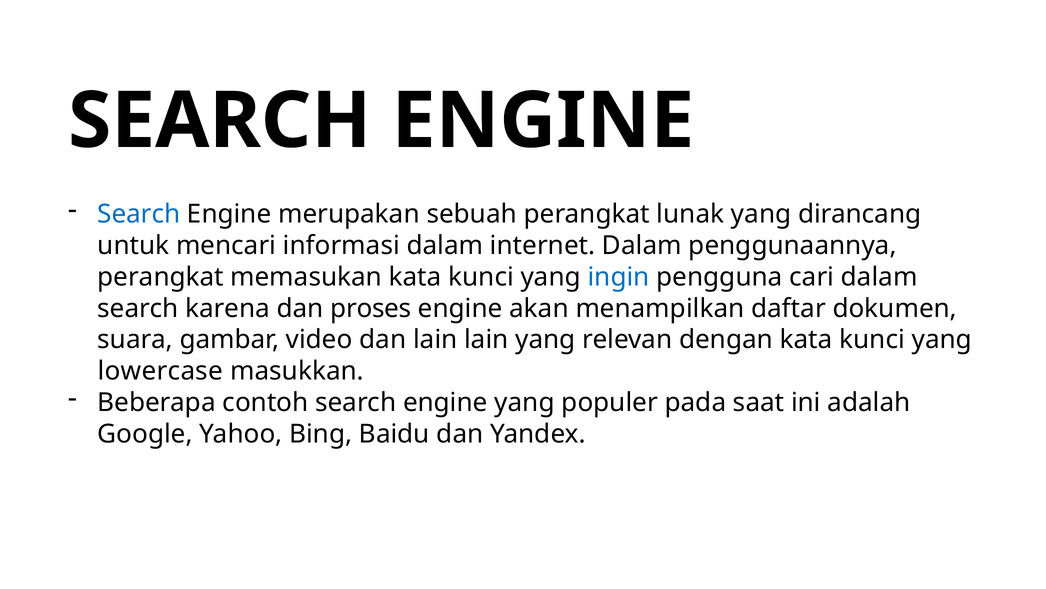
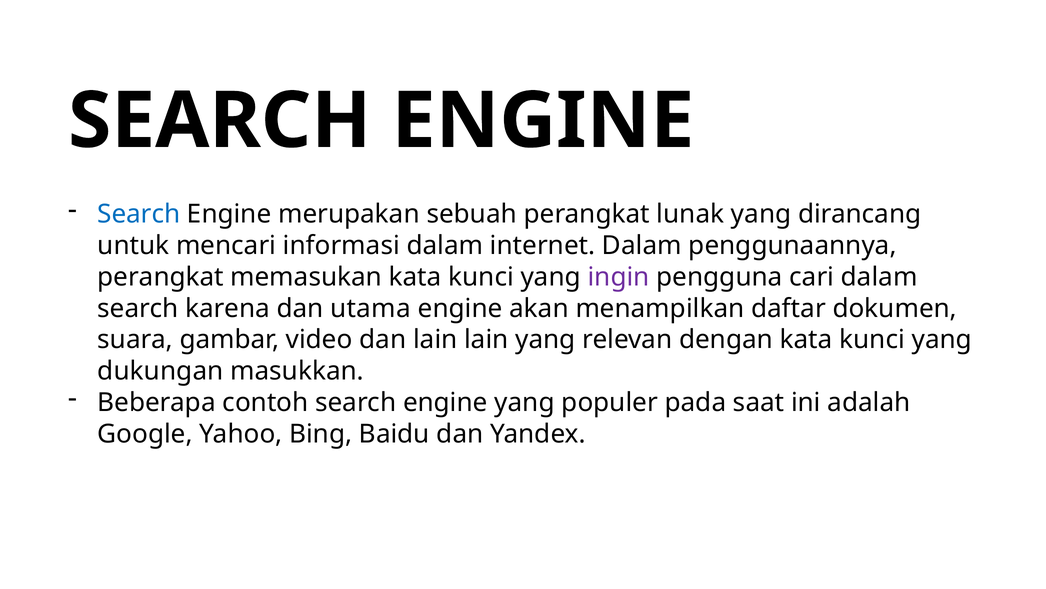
ingin colour: blue -> purple
proses: proses -> utama
lowercase: lowercase -> dukungan
